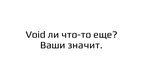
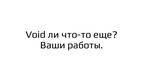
значит: значит -> работы
